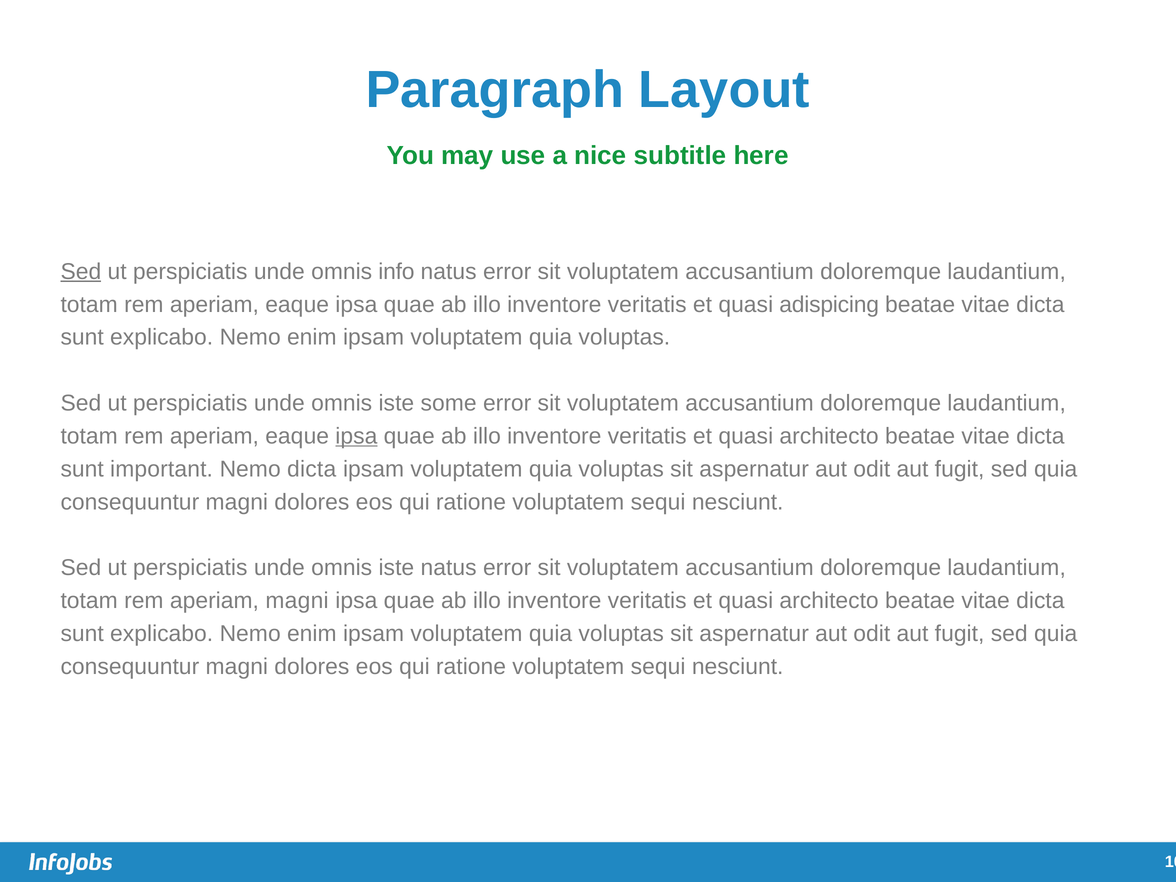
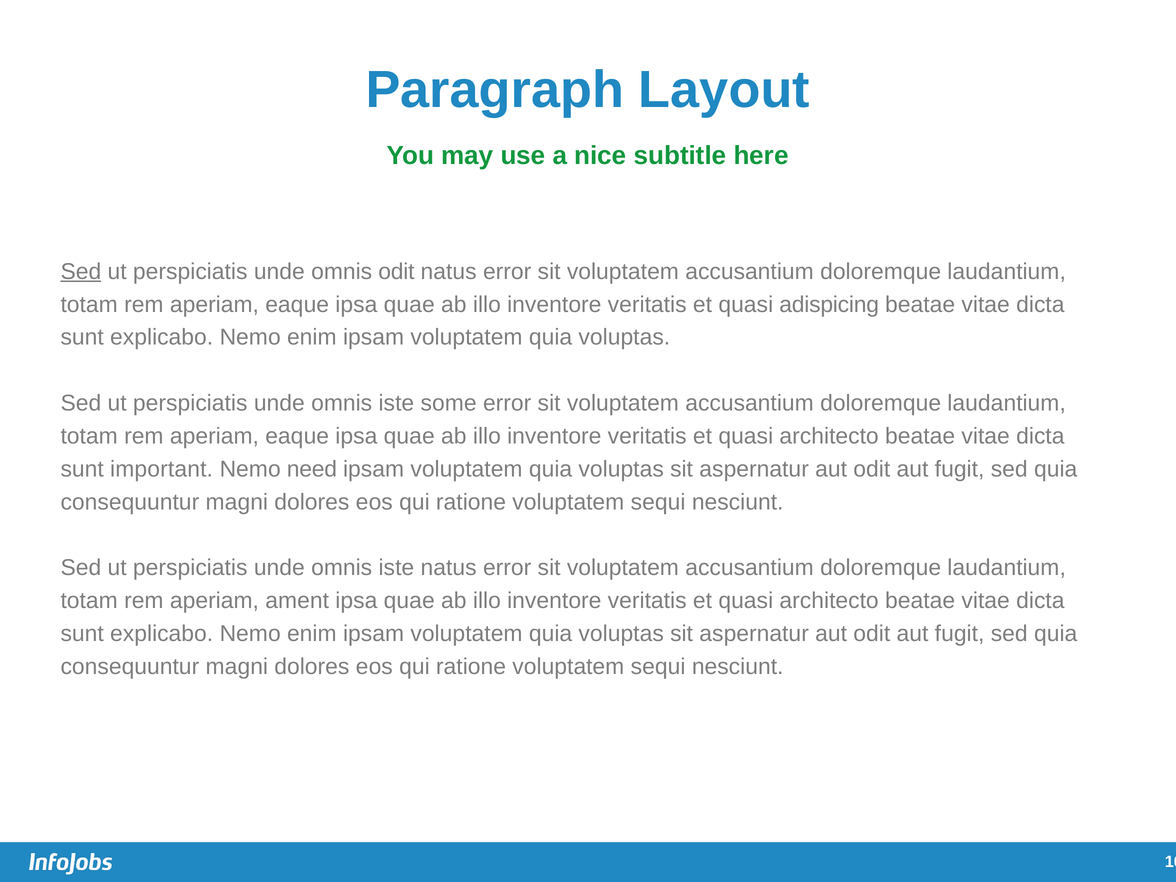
omnis info: info -> odit
ipsa at (356, 436) underline: present -> none
Nemo dicta: dicta -> need
aperiam magni: magni -> ament
